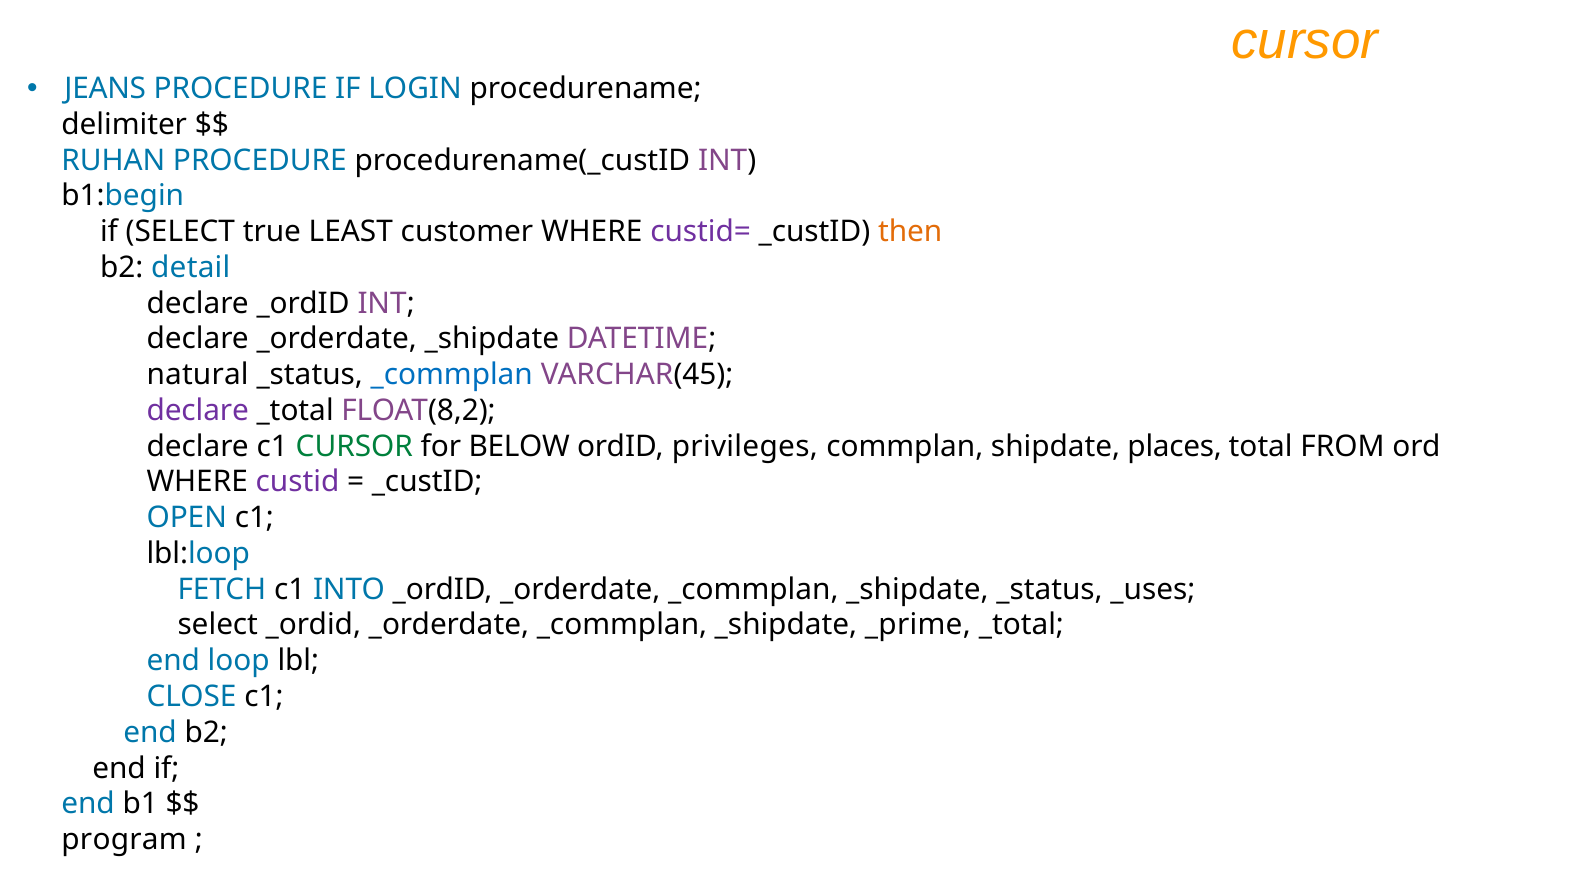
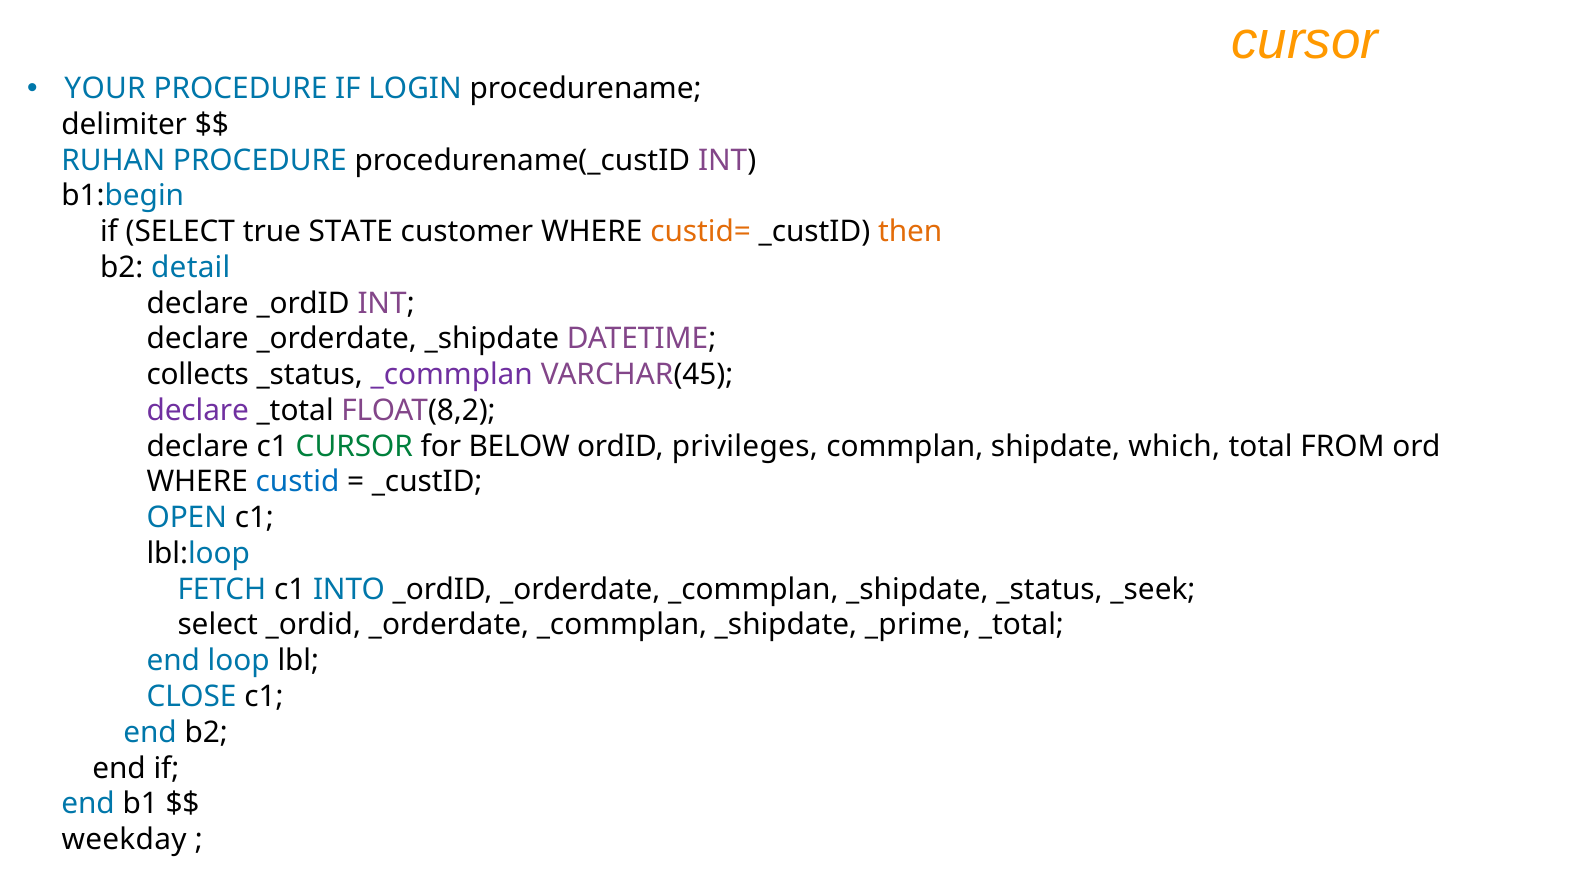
JEANS: JEANS -> YOUR
LEAST: LEAST -> STATE
custid= colour: purple -> orange
natural: natural -> collects
_commplan at (452, 375) colour: blue -> purple
places: places -> which
custid colour: purple -> blue
_uses: _uses -> _seek
program: program -> weekday
